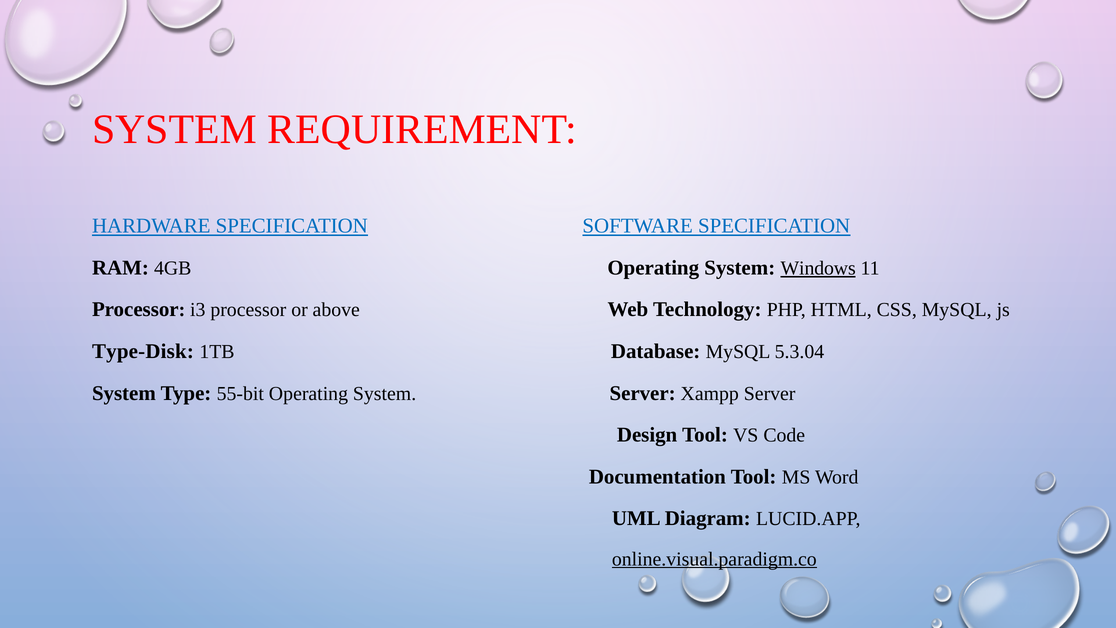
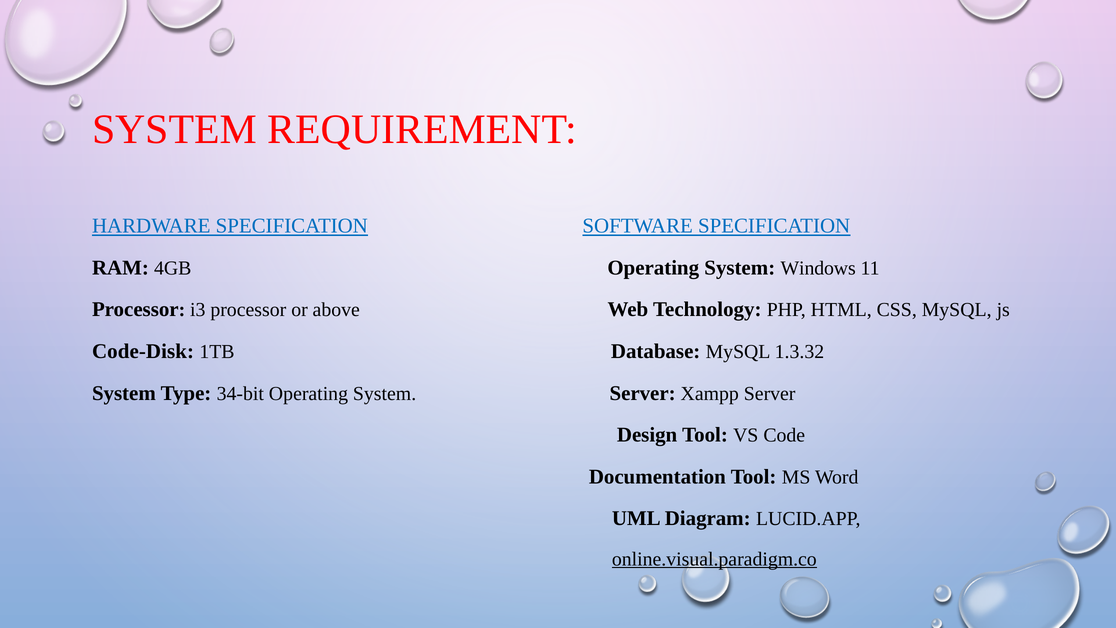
Windows underline: present -> none
Type-Disk: Type-Disk -> Code-Disk
5.3.04: 5.3.04 -> 1.3.32
55-bit: 55-bit -> 34-bit
